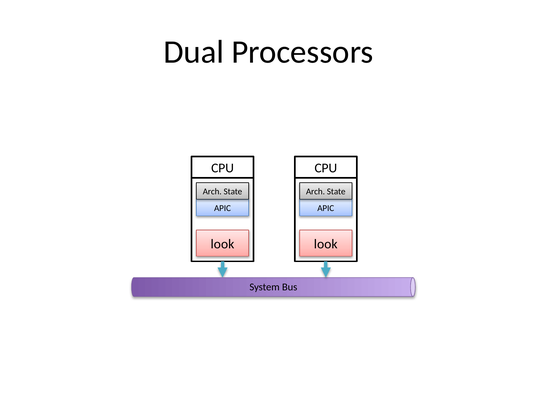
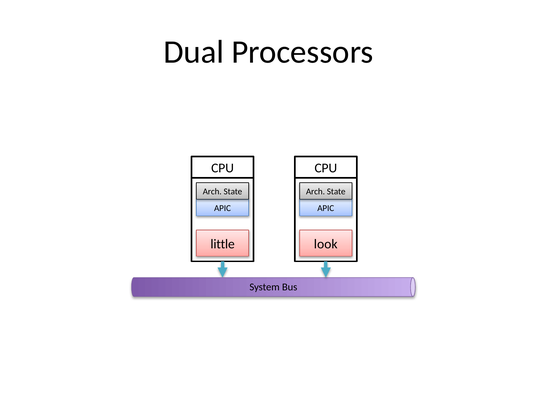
look at (222, 244): look -> little
